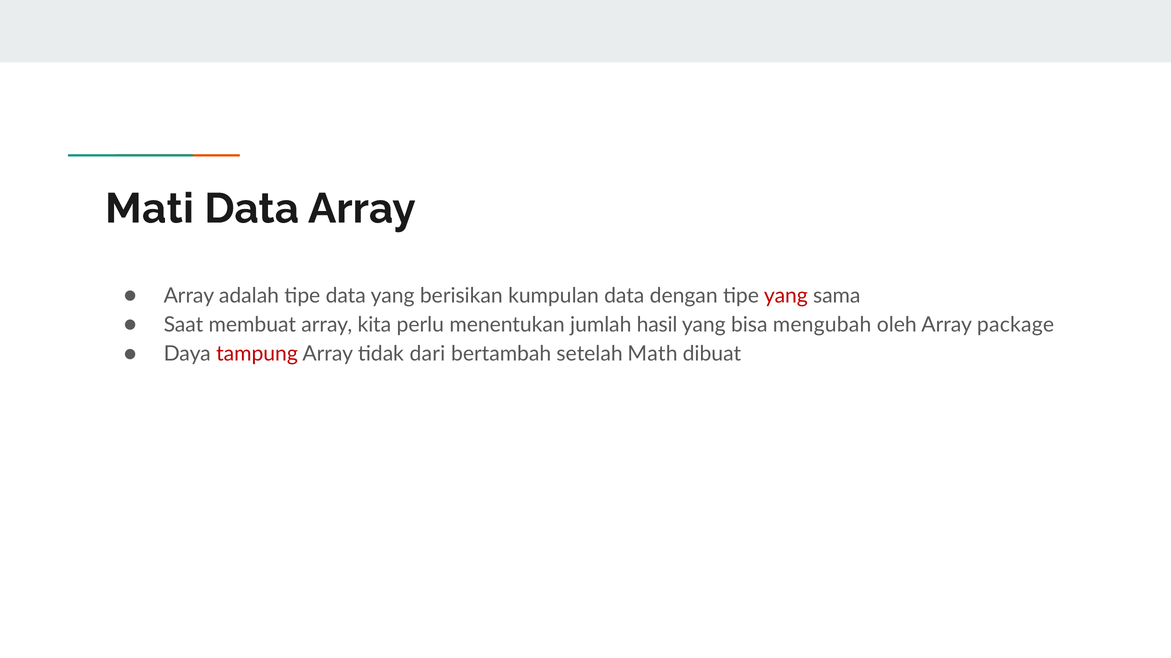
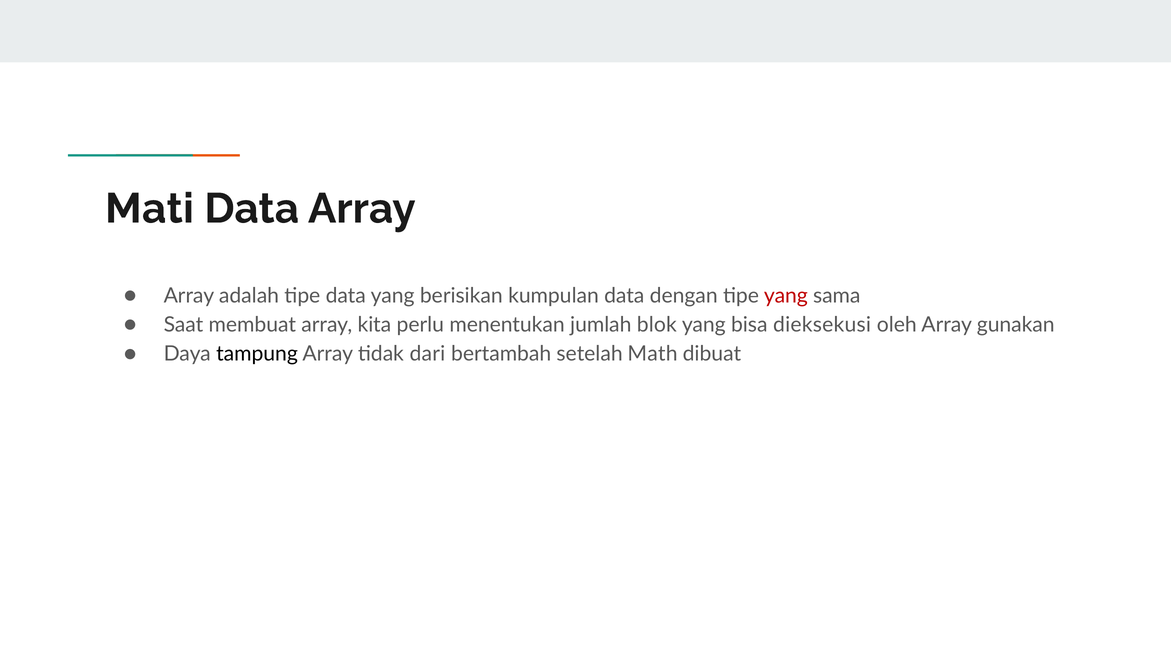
hasil: hasil -> blok
mengubah: mengubah -> dieksekusi
package: package -> gunakan
tampung colour: red -> black
